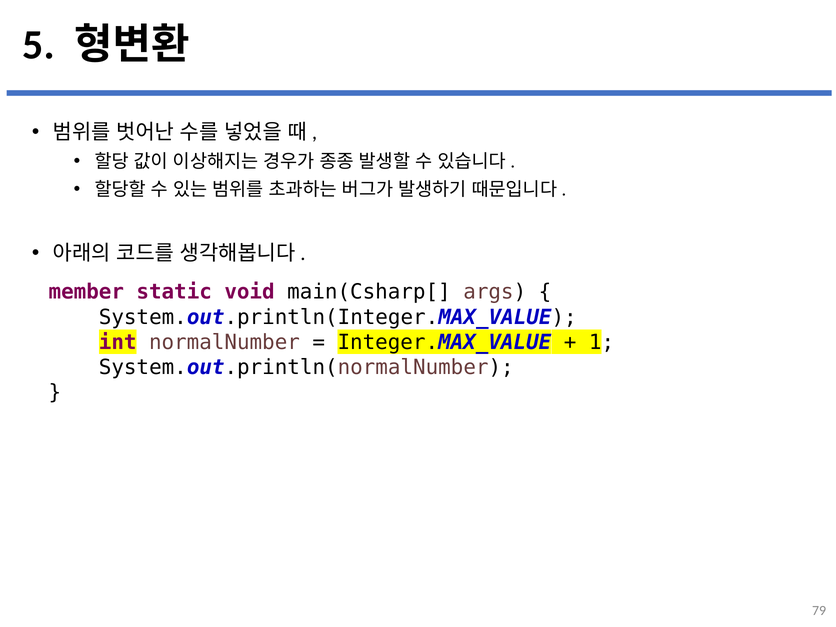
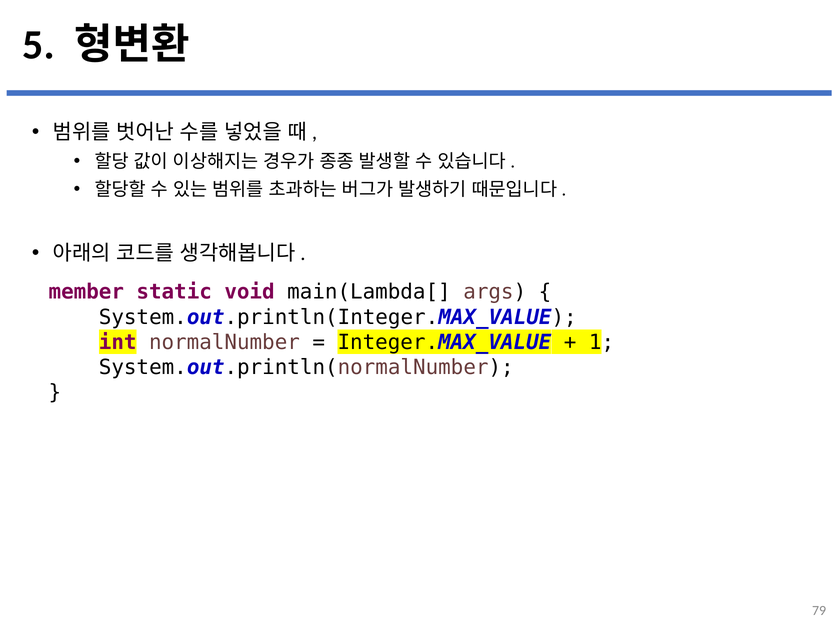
main(Csharp[: main(Csharp[ -> main(Lambda[
